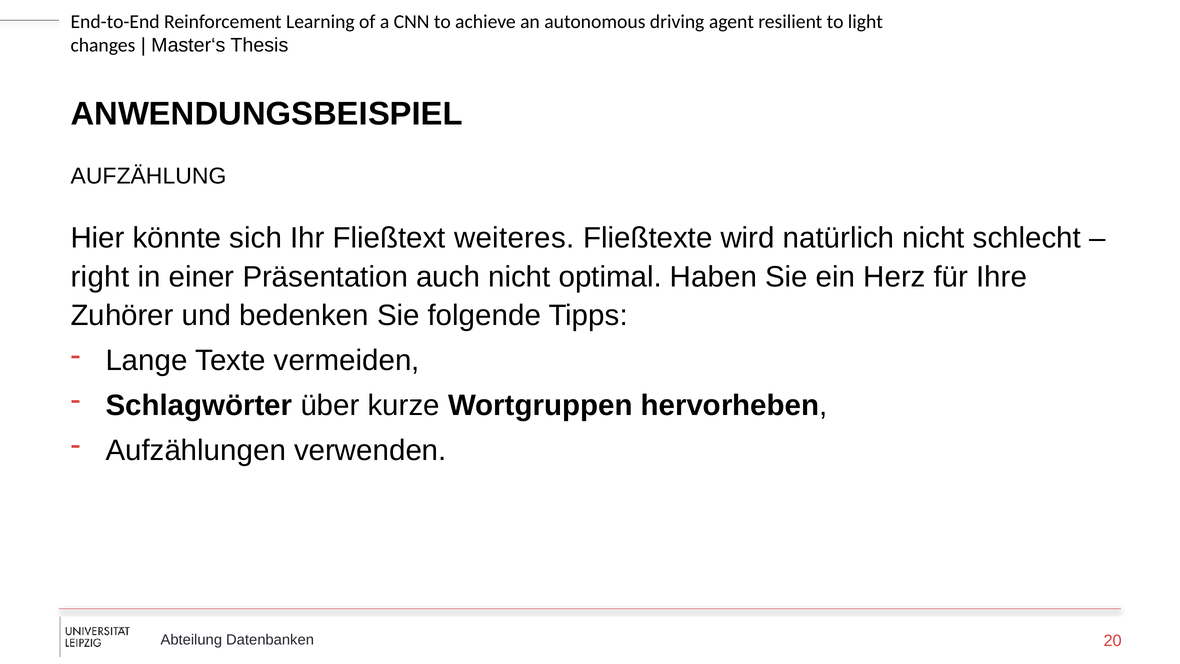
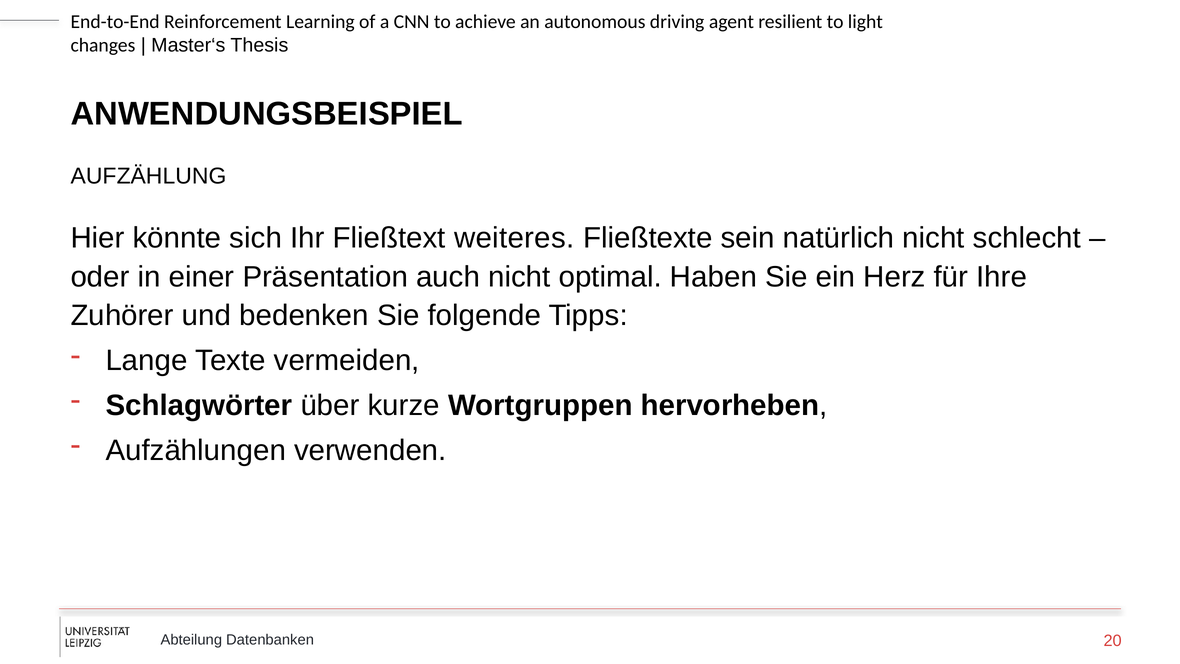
wird: wird -> sein
right: right -> oder
